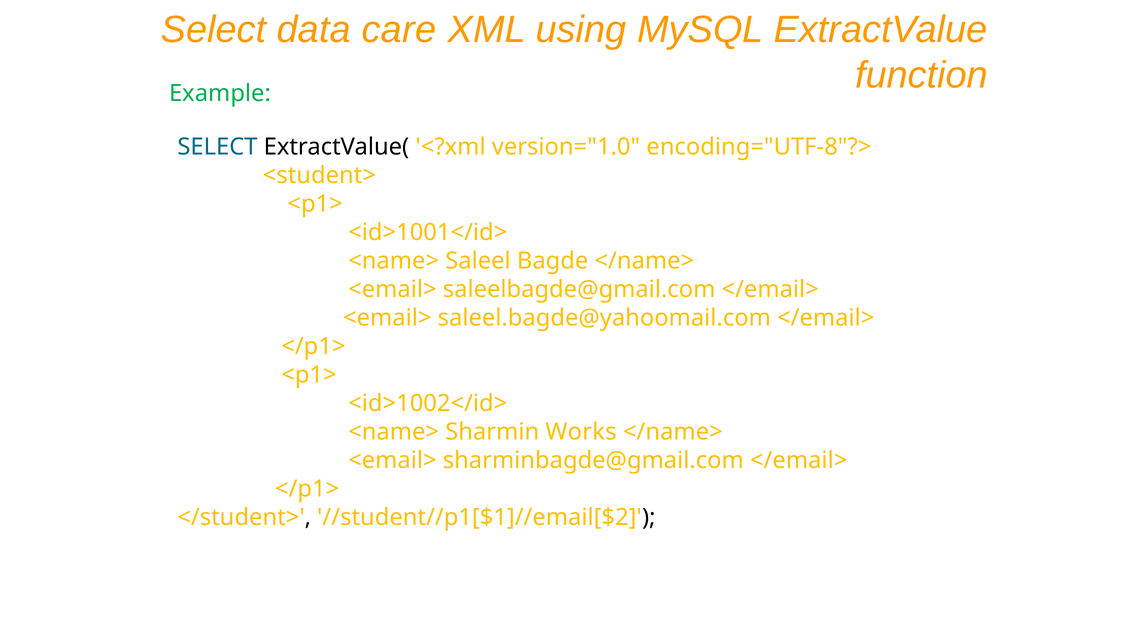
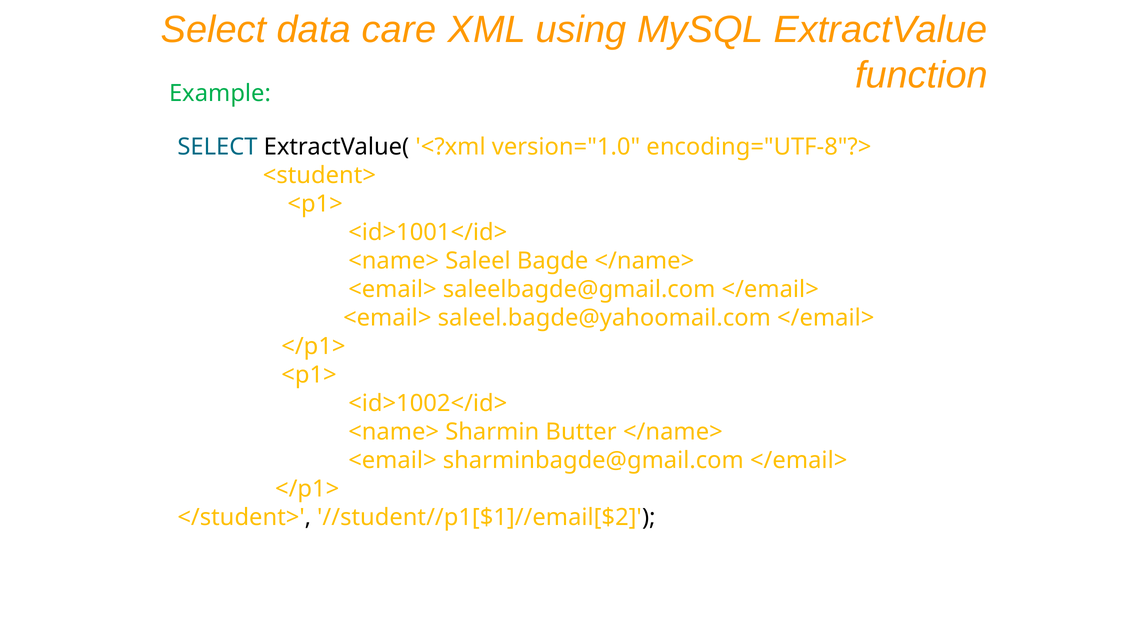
Works: Works -> Butter
